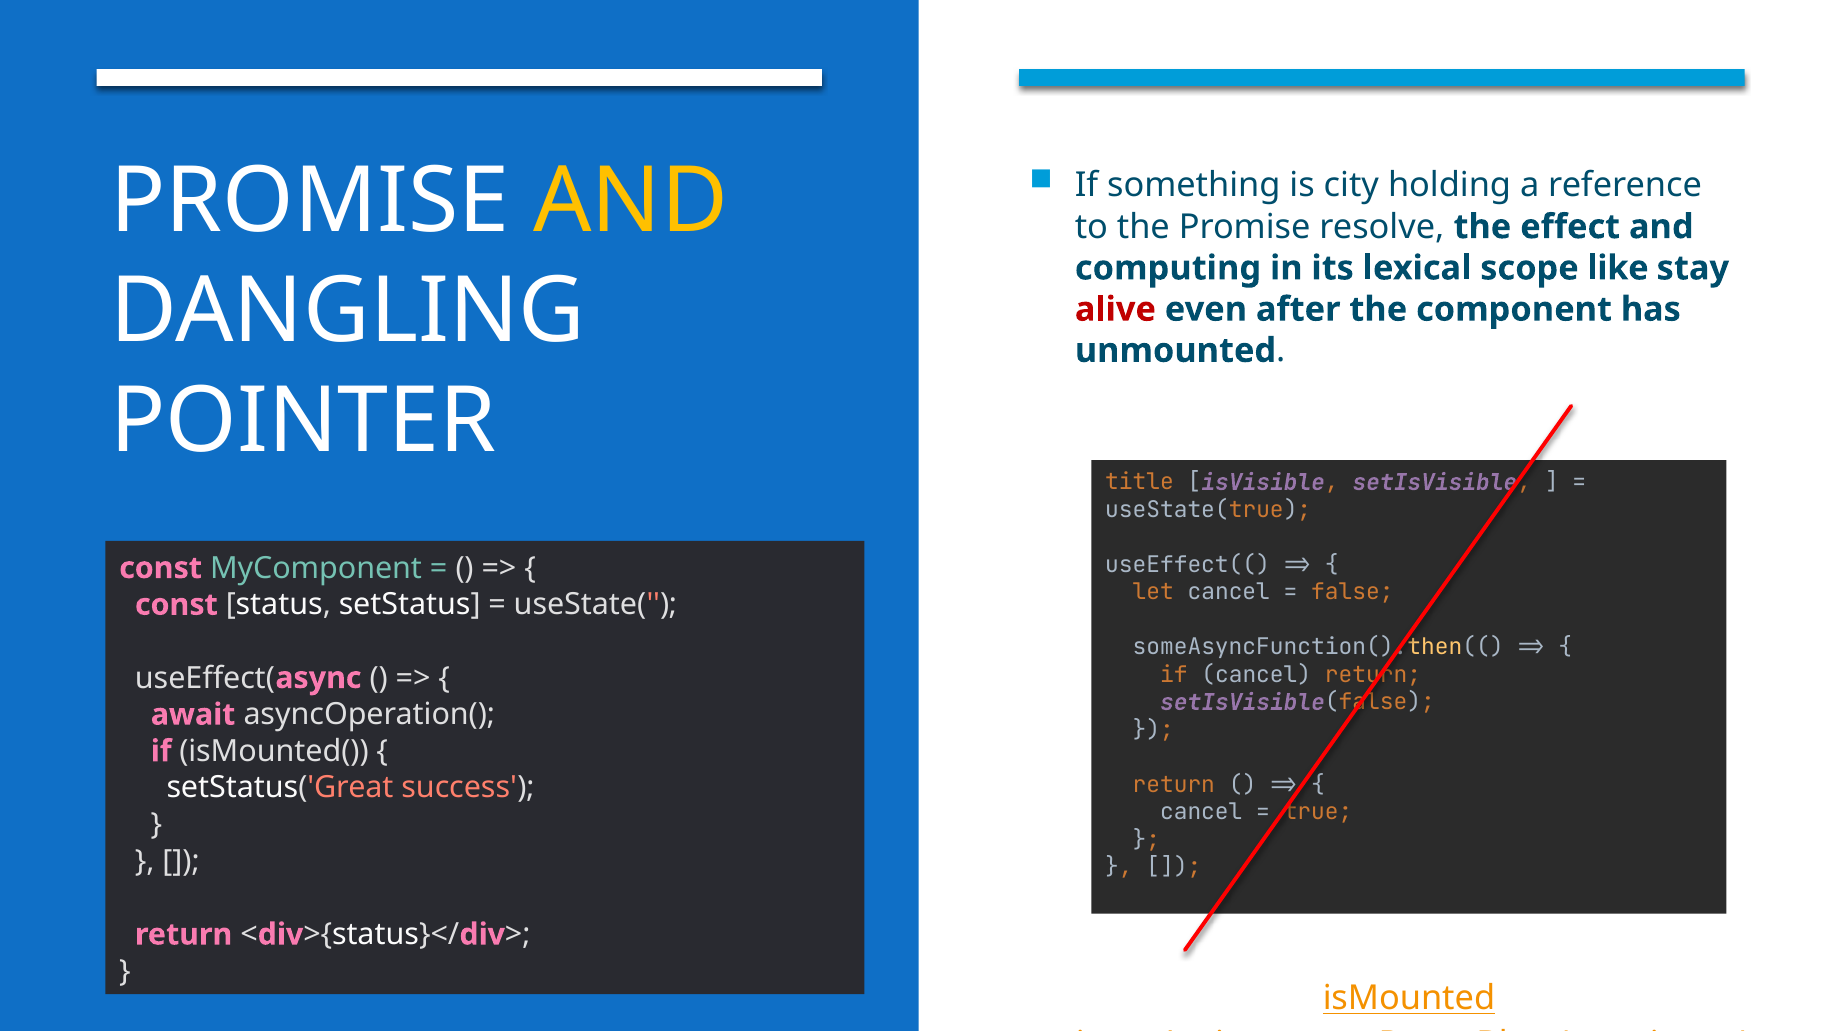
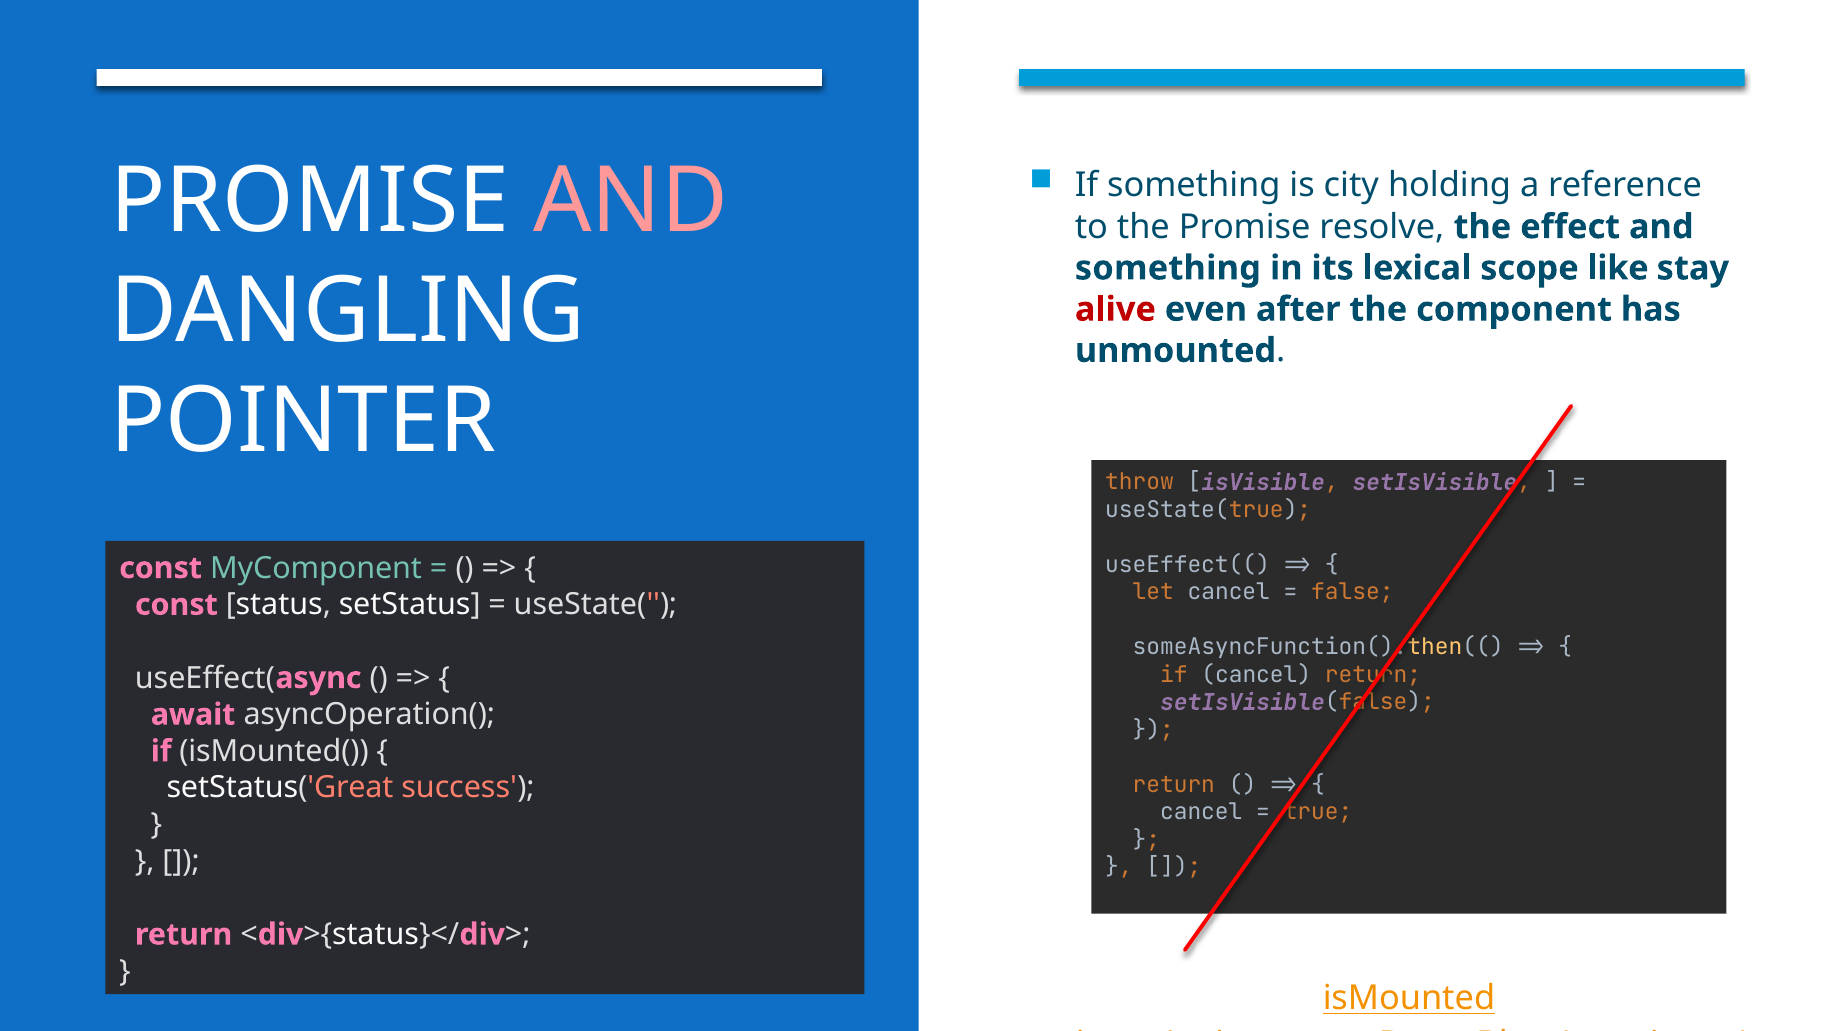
AND at (631, 202) colour: yellow -> pink
computing at (1168, 268): computing -> something
title: title -> throw
